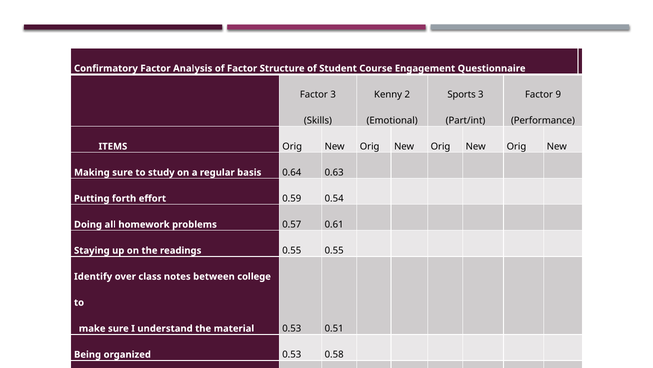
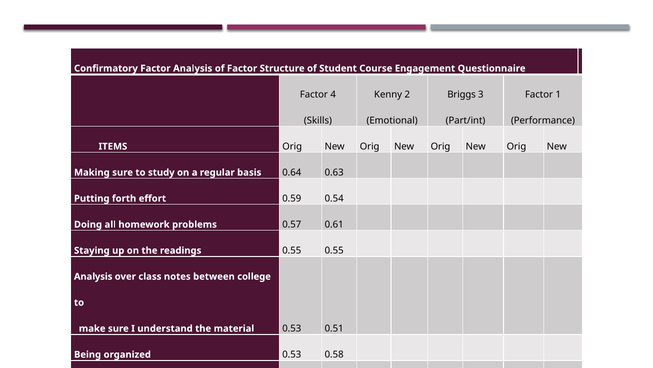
Factor 3: 3 -> 4
Sports: Sports -> Briggs
9: 9 -> 1
Identify at (93, 276): Identify -> Analysis
